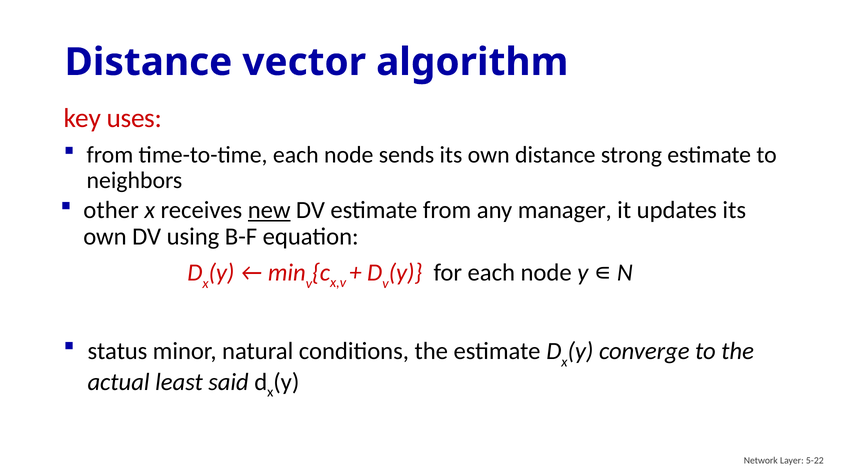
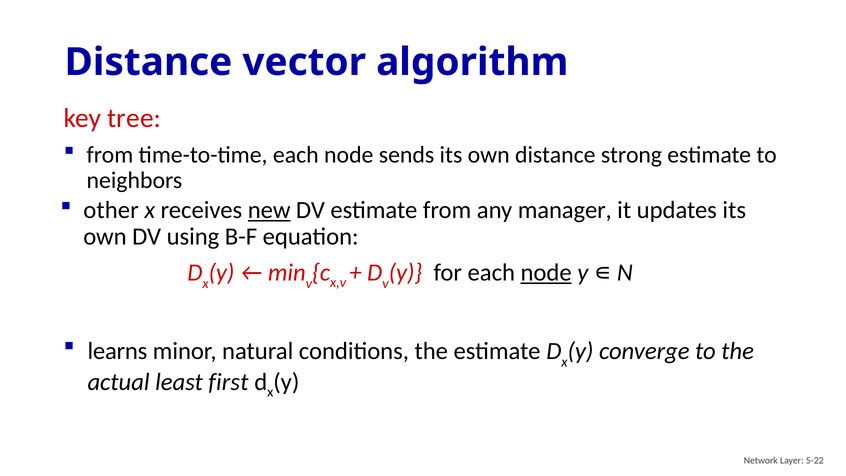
uses: uses -> tree
node at (546, 273) underline: none -> present
status: status -> learns
said: said -> first
